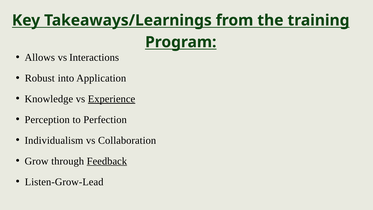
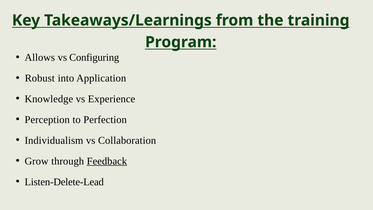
Interactions: Interactions -> Configuring
Experience underline: present -> none
Listen-Grow-Lead: Listen-Grow-Lead -> Listen-Delete-Lead
